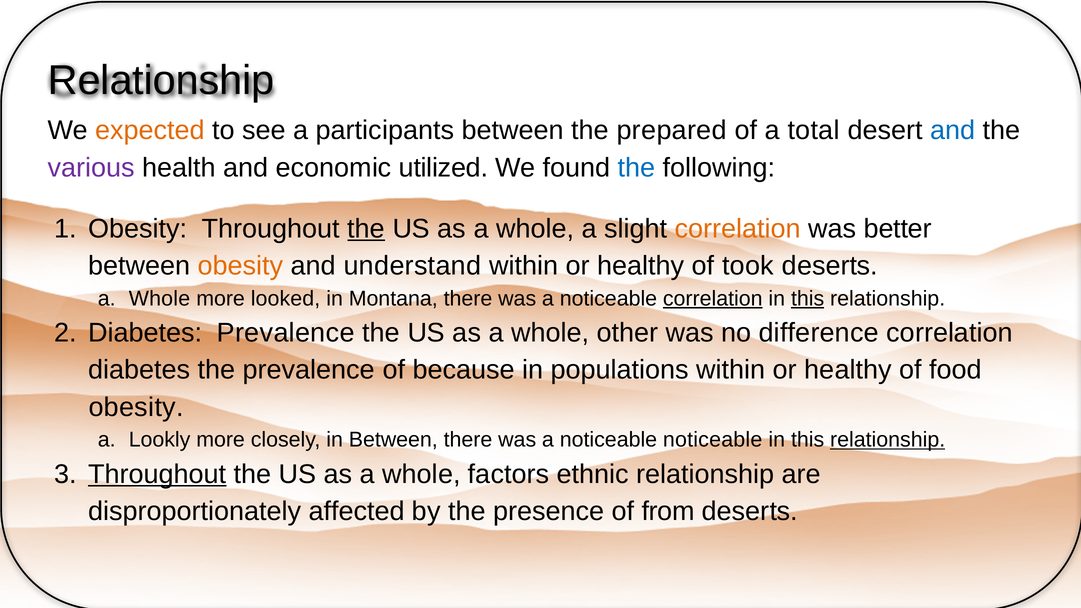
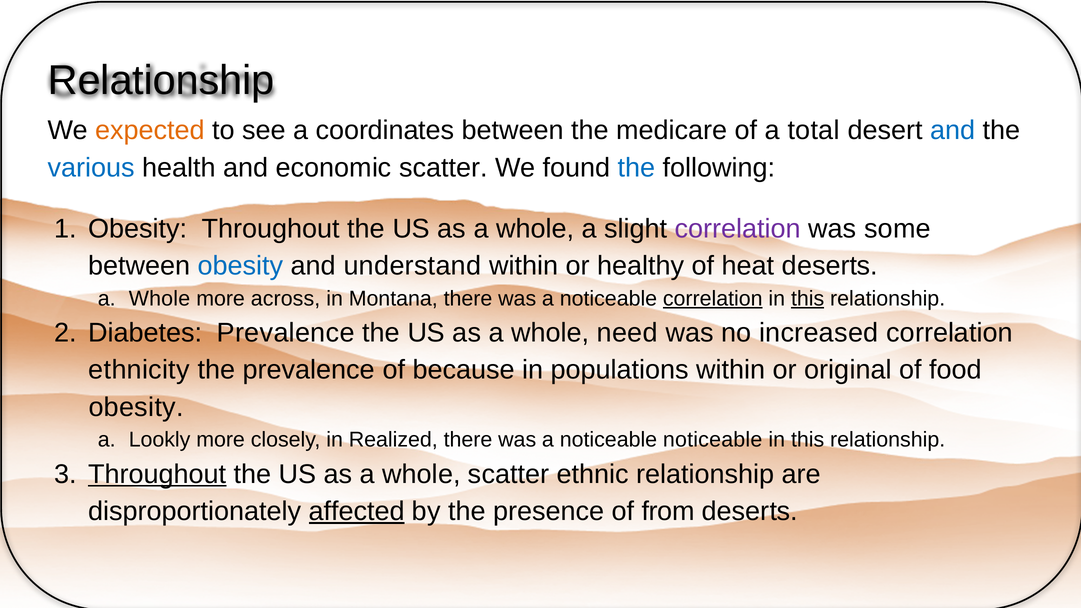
participants: participants -> coordinates
prepared: prepared -> medicare
various colour: purple -> blue
economic utilized: utilized -> scatter
the at (366, 229) underline: present -> none
correlation at (738, 229) colour: orange -> purple
better: better -> some
obesity at (241, 266) colour: orange -> blue
took: took -> heat
looked: looked -> across
other: other -> need
difference: difference -> increased
diabetes at (139, 370): diabetes -> ethnicity
populations within or healthy: healthy -> original
in Between: Between -> Realized
relationship at (888, 440) underline: present -> none
whole factors: factors -> scatter
affected underline: none -> present
